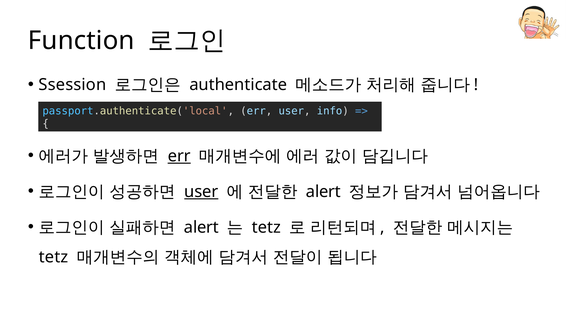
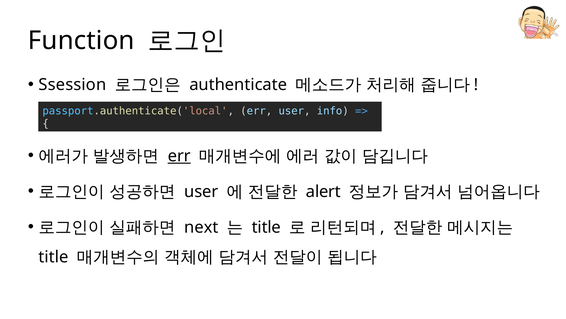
user at (201, 191) underline: present -> none
alert at (201, 227): alert -> next
tetz at (266, 227): tetz -> title
tetz at (54, 257): tetz -> title
